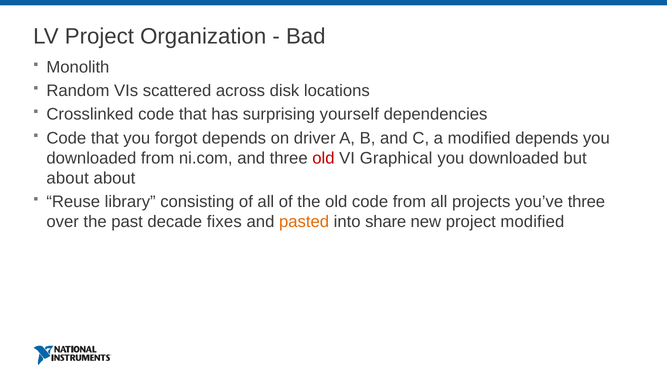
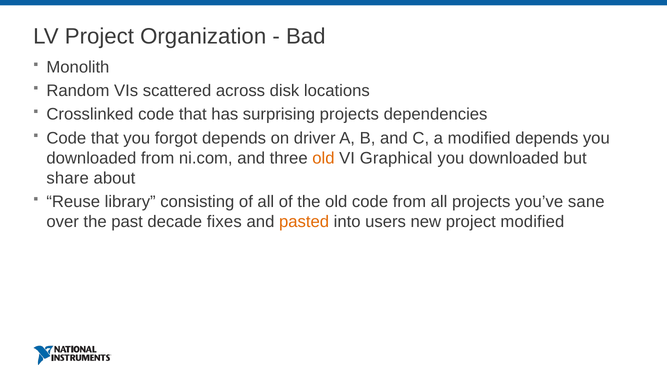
surprising yourself: yourself -> projects
old at (323, 158) colour: red -> orange
about at (68, 178): about -> share
you’ve three: three -> sane
share: share -> users
